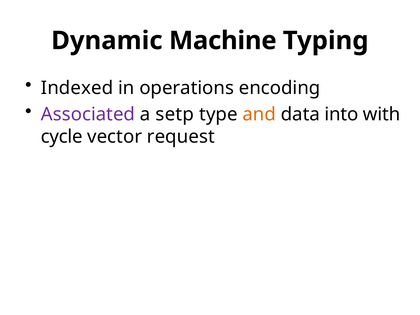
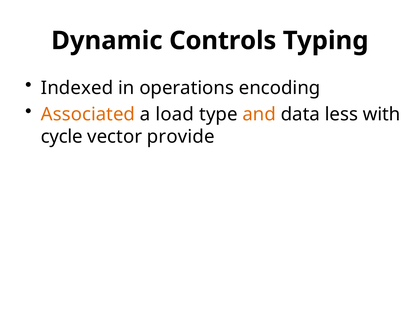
Machine: Machine -> Controls
Associated colour: purple -> orange
setp: setp -> load
into: into -> less
request: request -> provide
